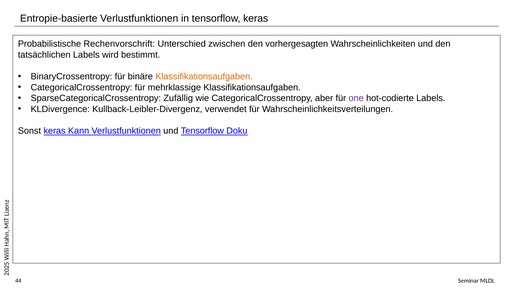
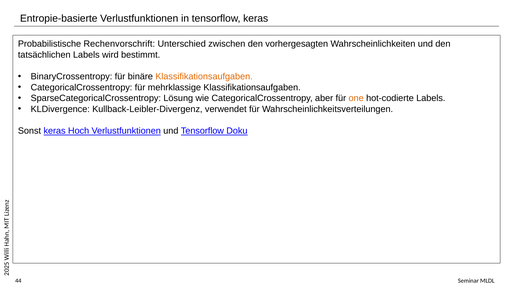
Zufällig: Zufällig -> Lösung
one colour: purple -> orange
Kann: Kann -> Hoch
